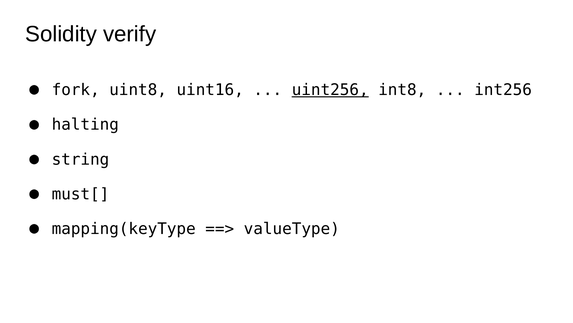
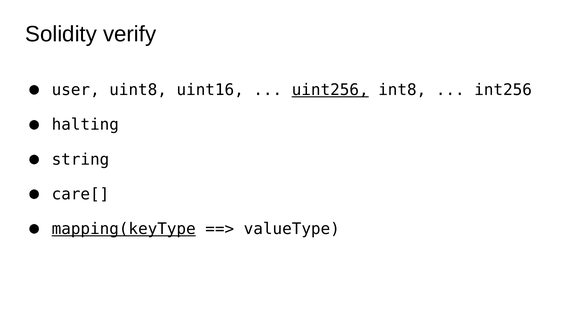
fork: fork -> user
must[: must[ -> care[
mapping(keyType underline: none -> present
